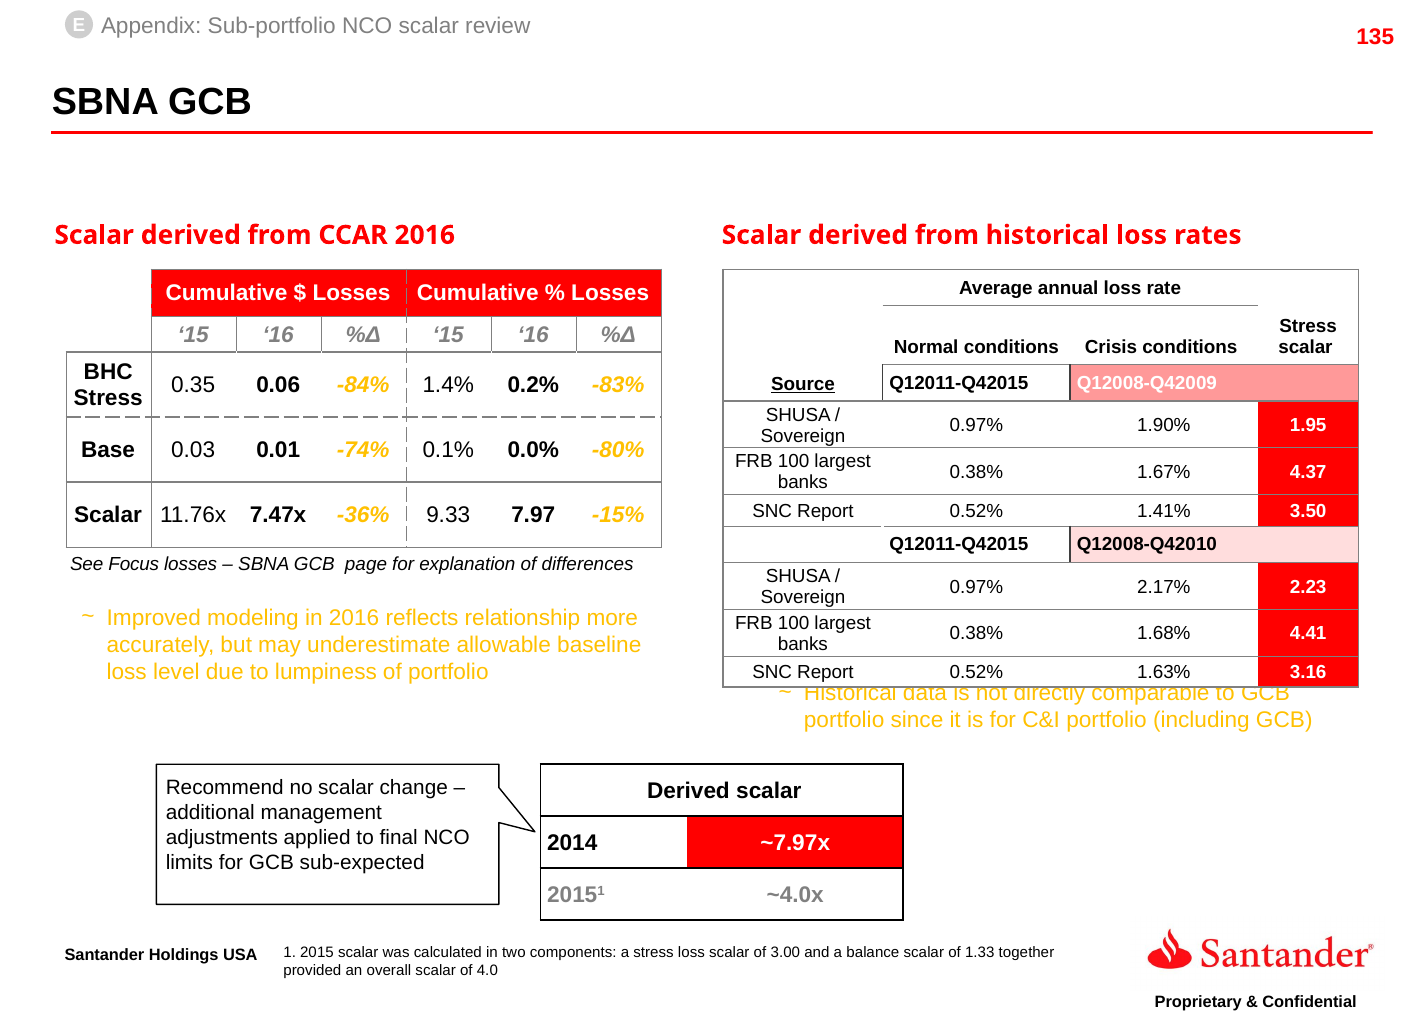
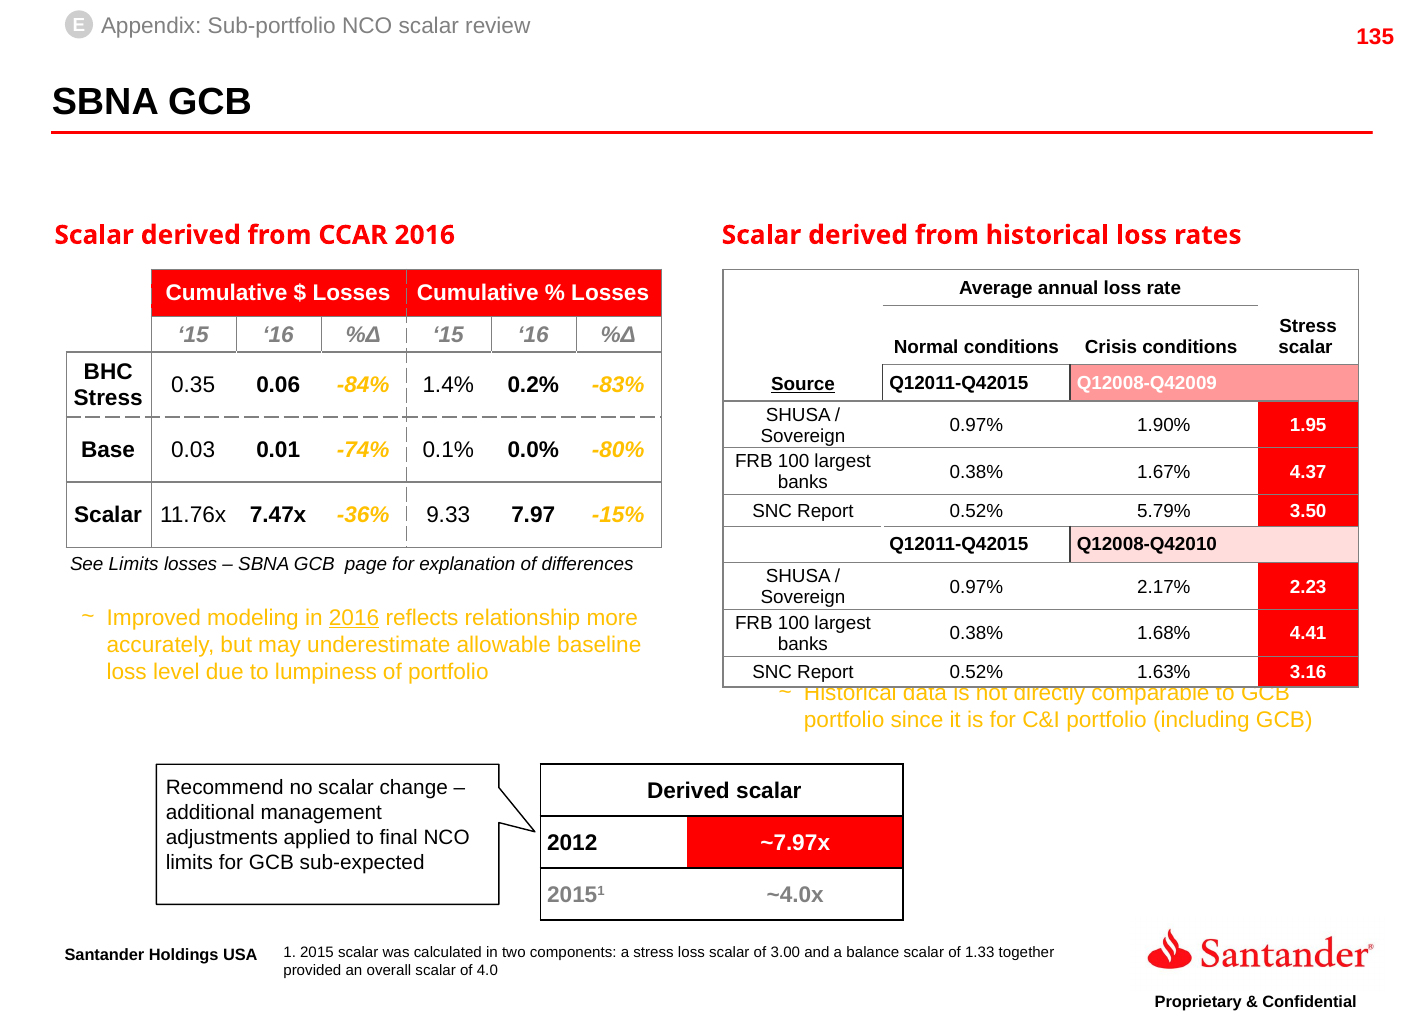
1.41%: 1.41% -> 5.79%
See Focus: Focus -> Limits
2016 at (354, 618) underline: none -> present
2014: 2014 -> 2012
